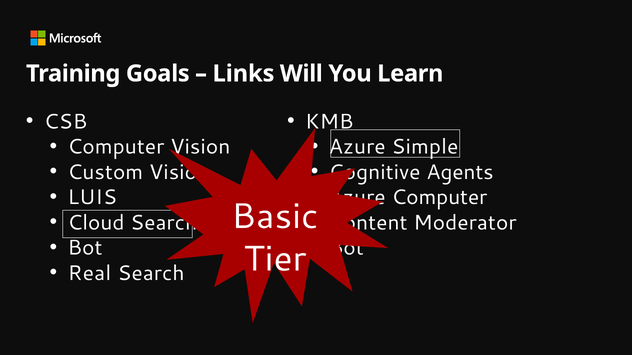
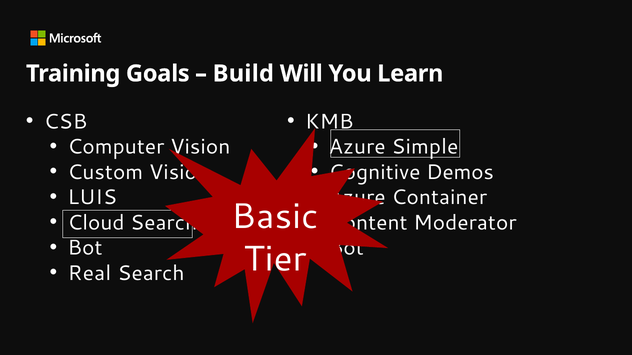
Links: Links -> Build
Agents: Agents -> Demos
Computer at (439, 198): Computer -> Container
